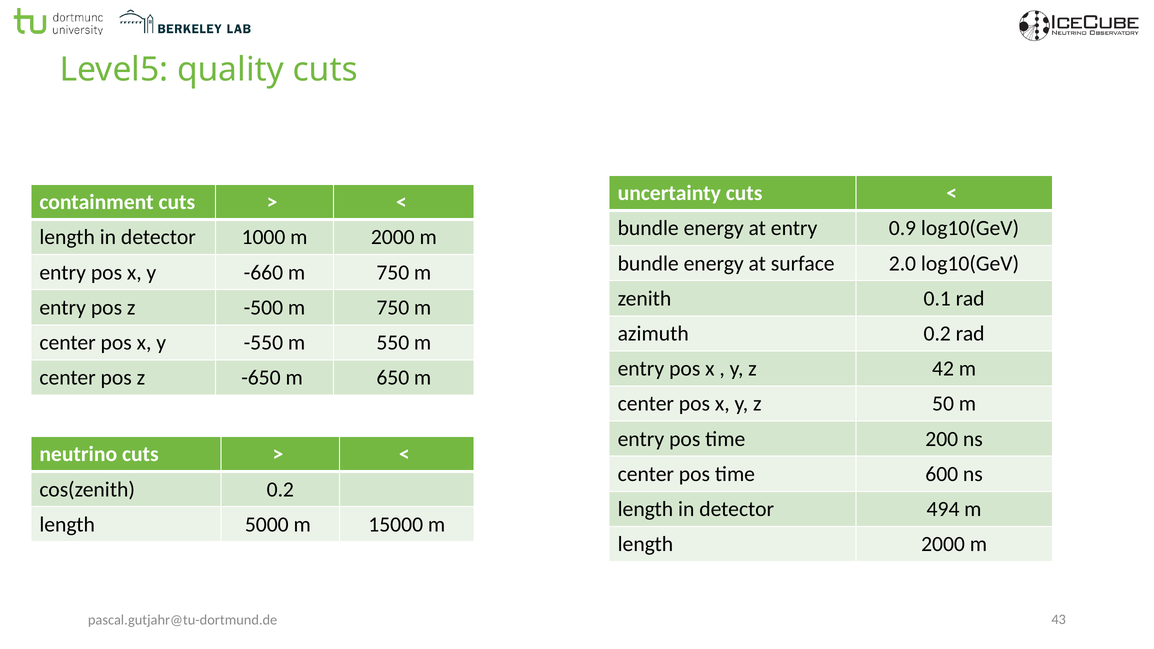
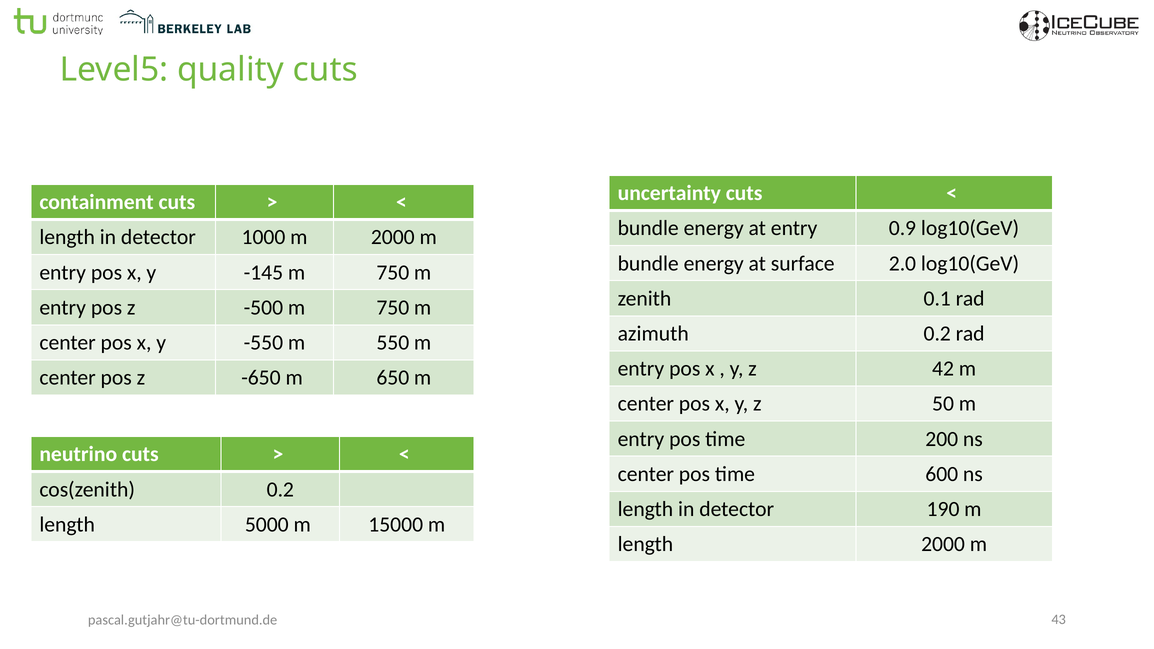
-660: -660 -> -145
494: 494 -> 190
